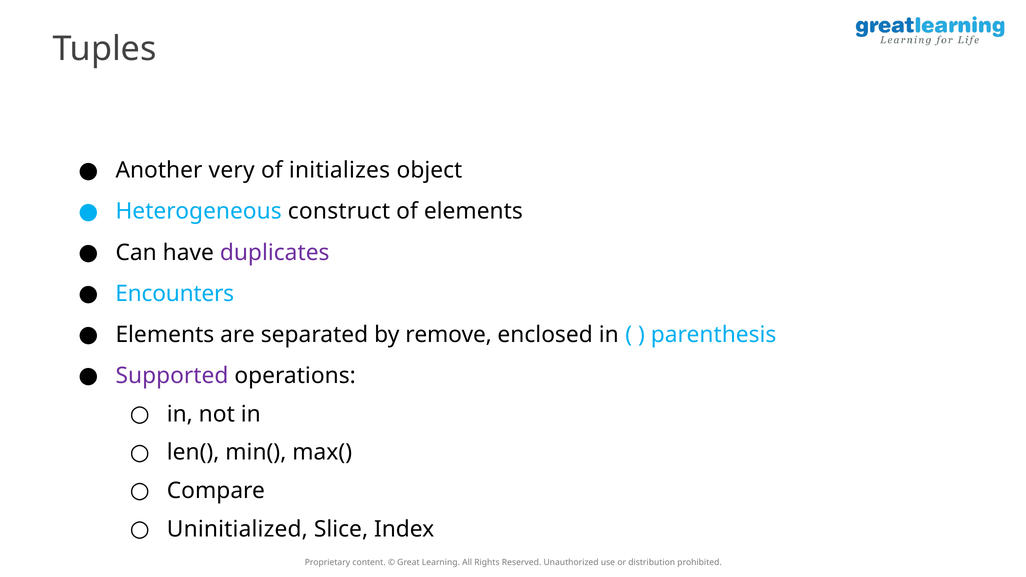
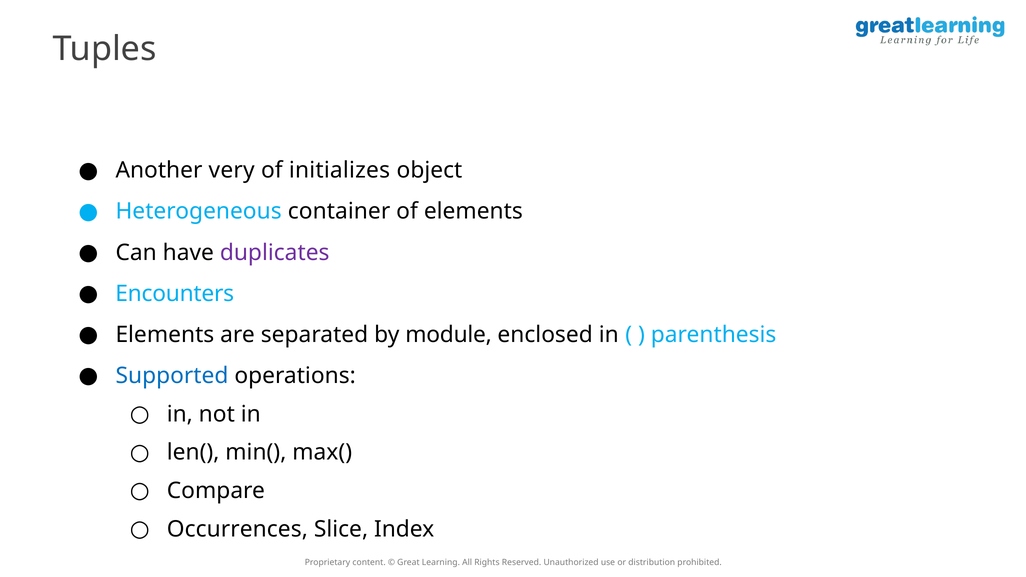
construct: construct -> container
remove: remove -> module
Supported colour: purple -> blue
Uninitialized: Uninitialized -> Occurrences
